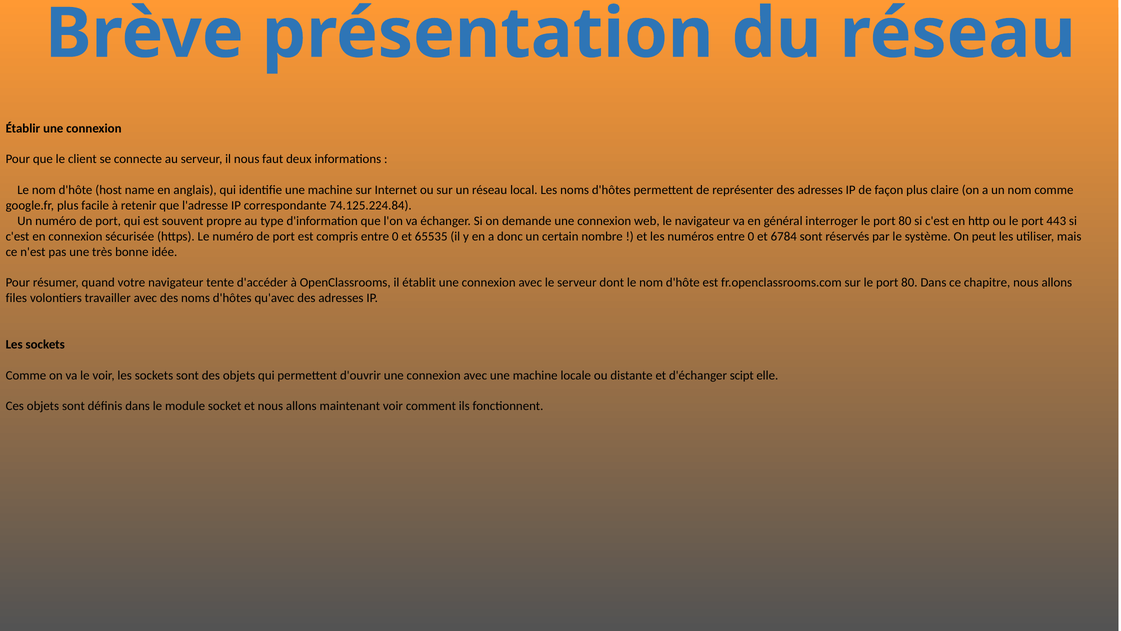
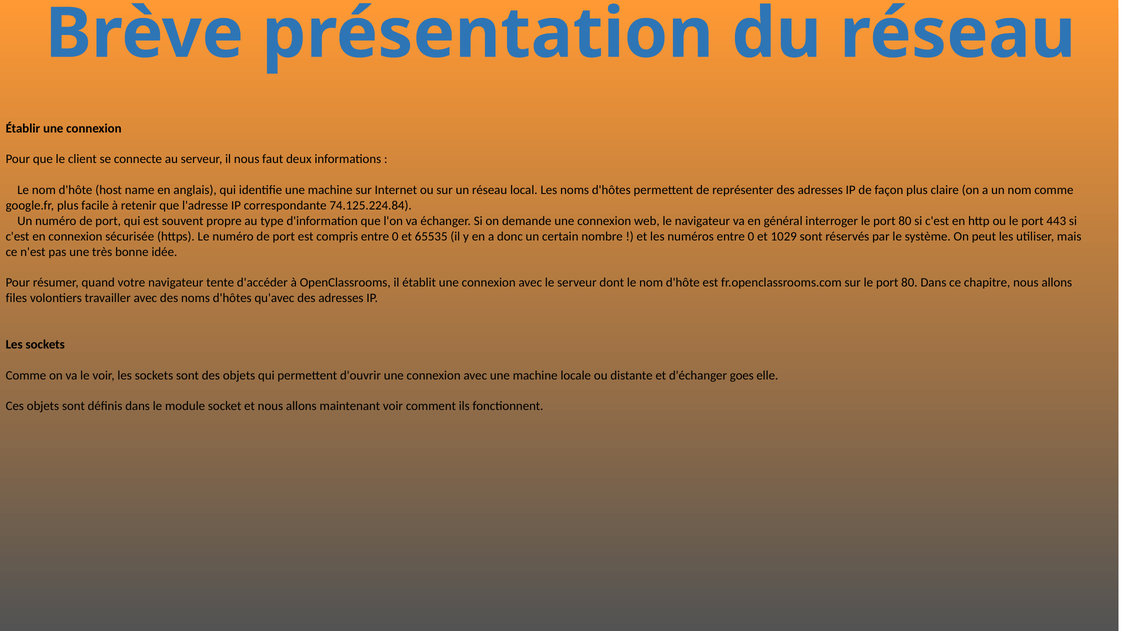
6784: 6784 -> 1029
scipt: scipt -> goes
